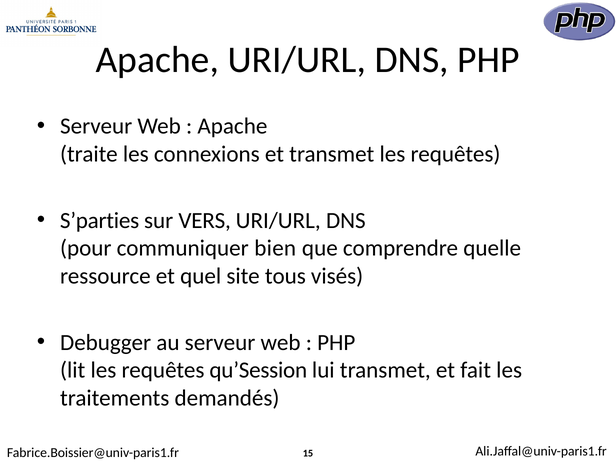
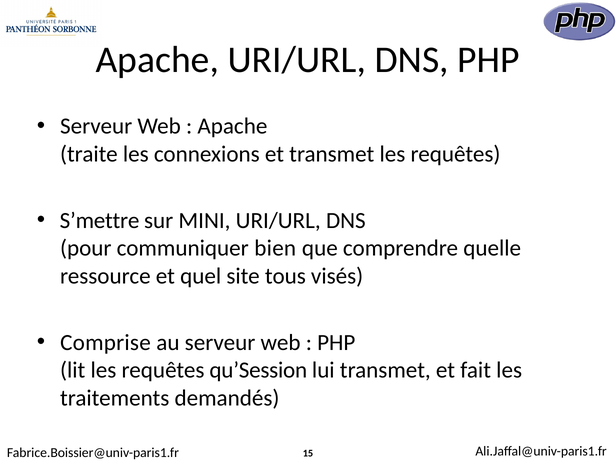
S’parties: S’parties -> S’mettre
VERS: VERS -> MINI
Debugger: Debugger -> Comprise
